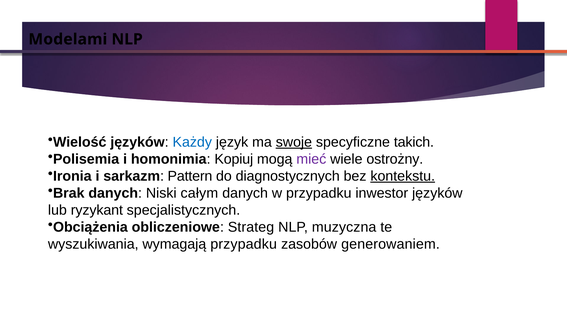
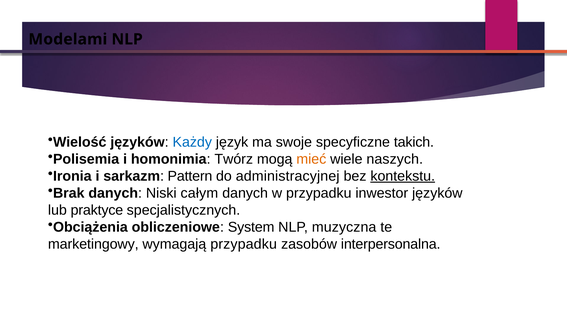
swoje underline: present -> none
Kopiuj: Kopiuj -> Twórz
mieć colour: purple -> orange
ostrożny: ostrożny -> naszych
diagnostycznych: diagnostycznych -> administracyjnej
ryzykant: ryzykant -> praktyce
Strateg: Strateg -> System
wyszukiwania: wyszukiwania -> marketingowy
generowaniem: generowaniem -> interpersonalna
